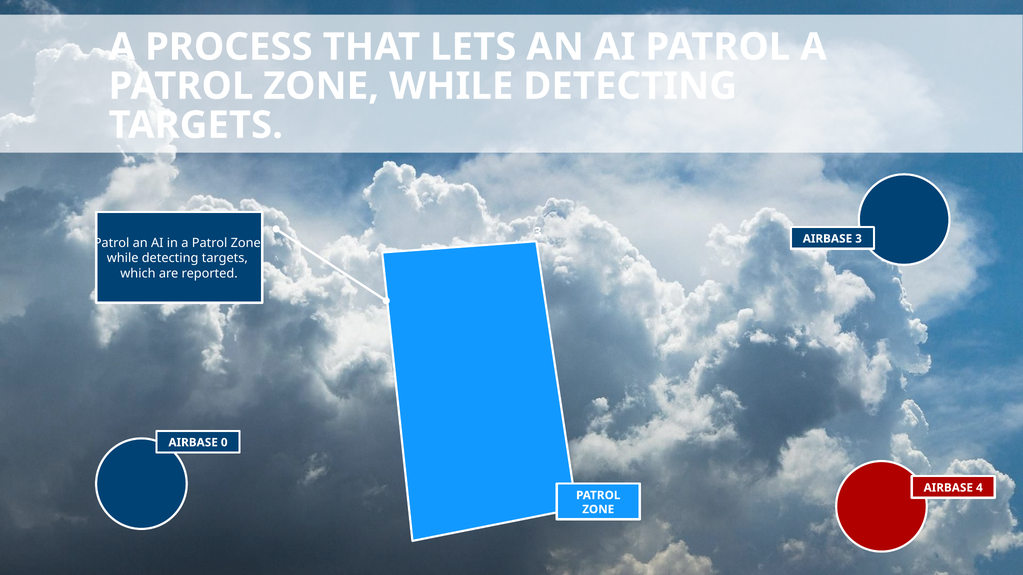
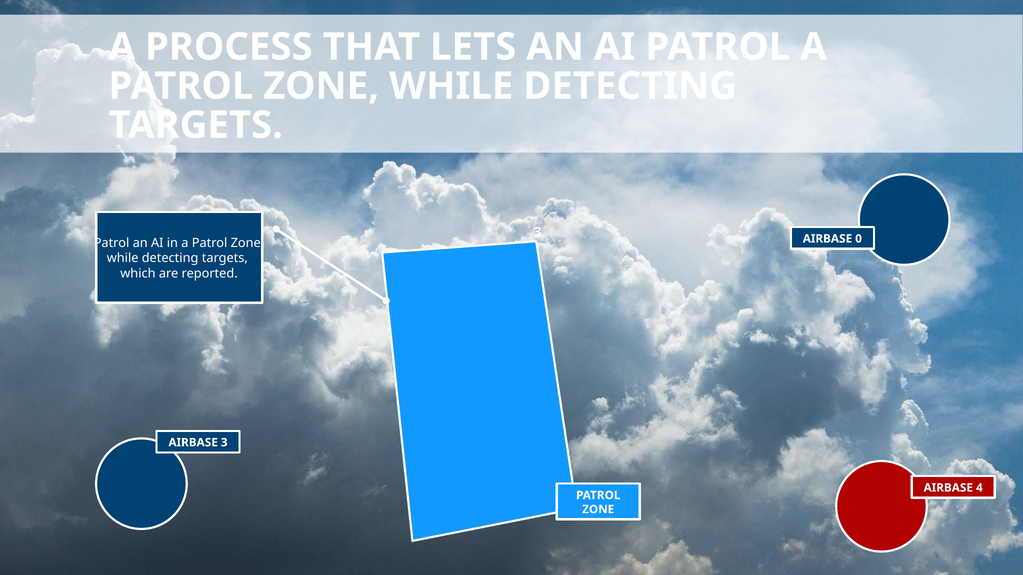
AIRBASE 3: 3 -> 0
AIRBASE 0: 0 -> 3
